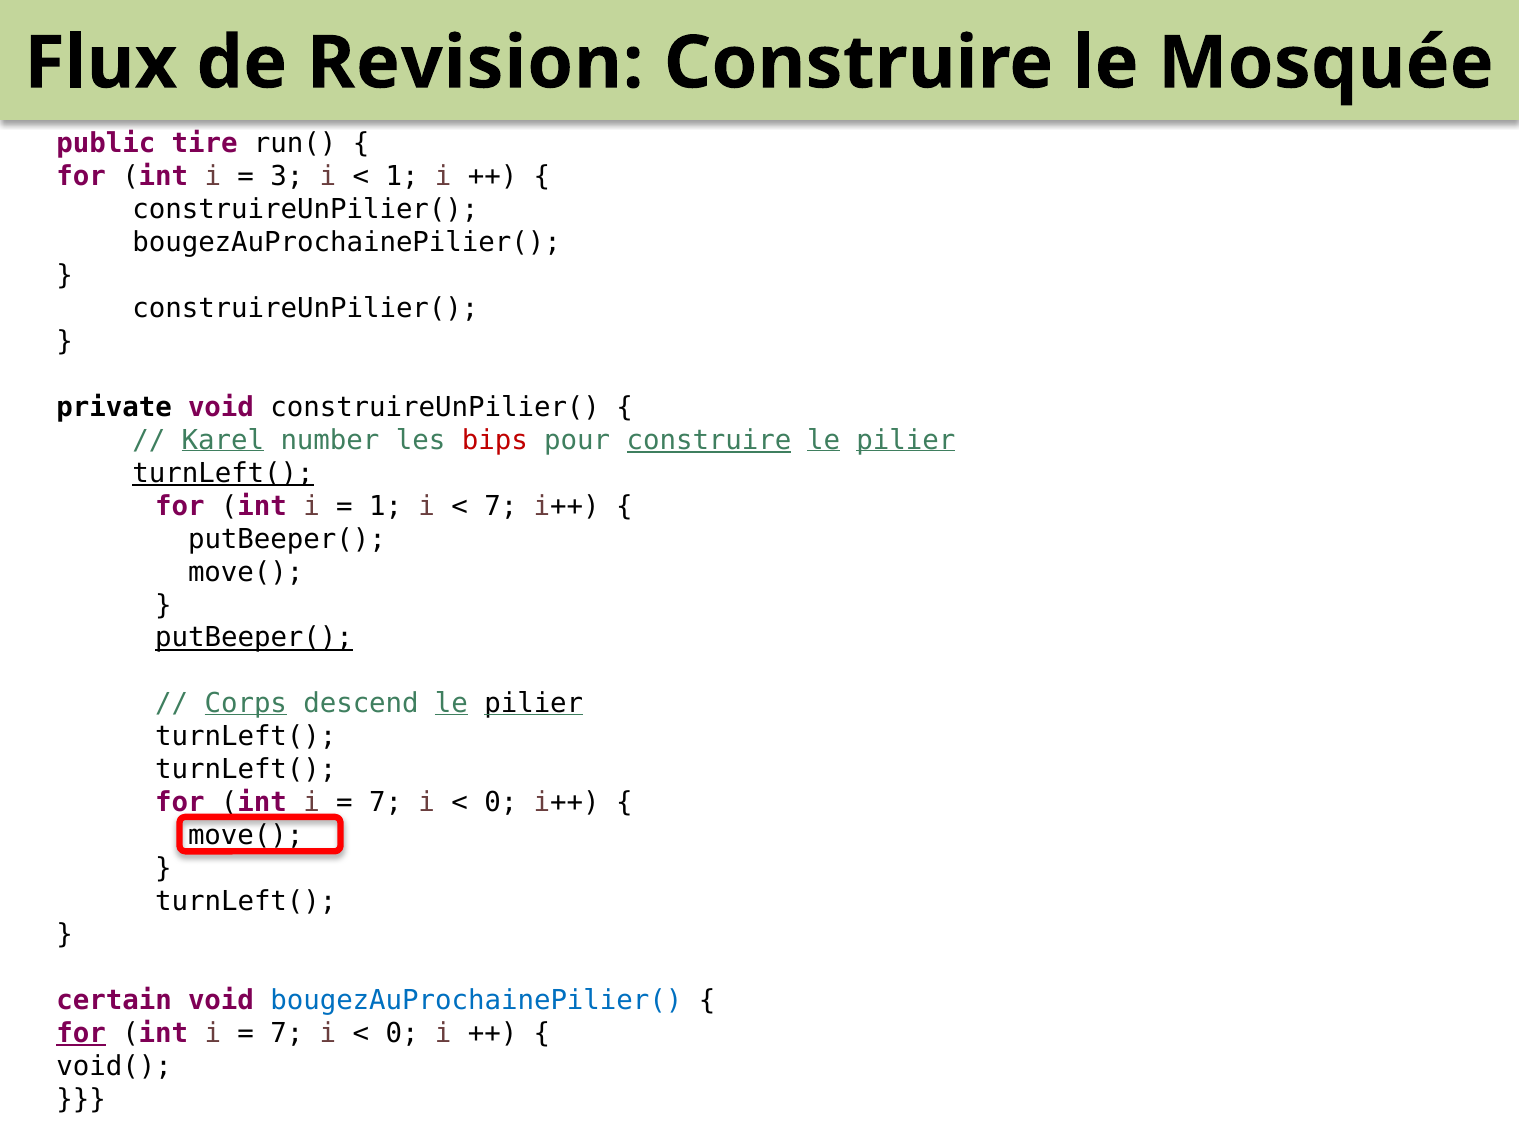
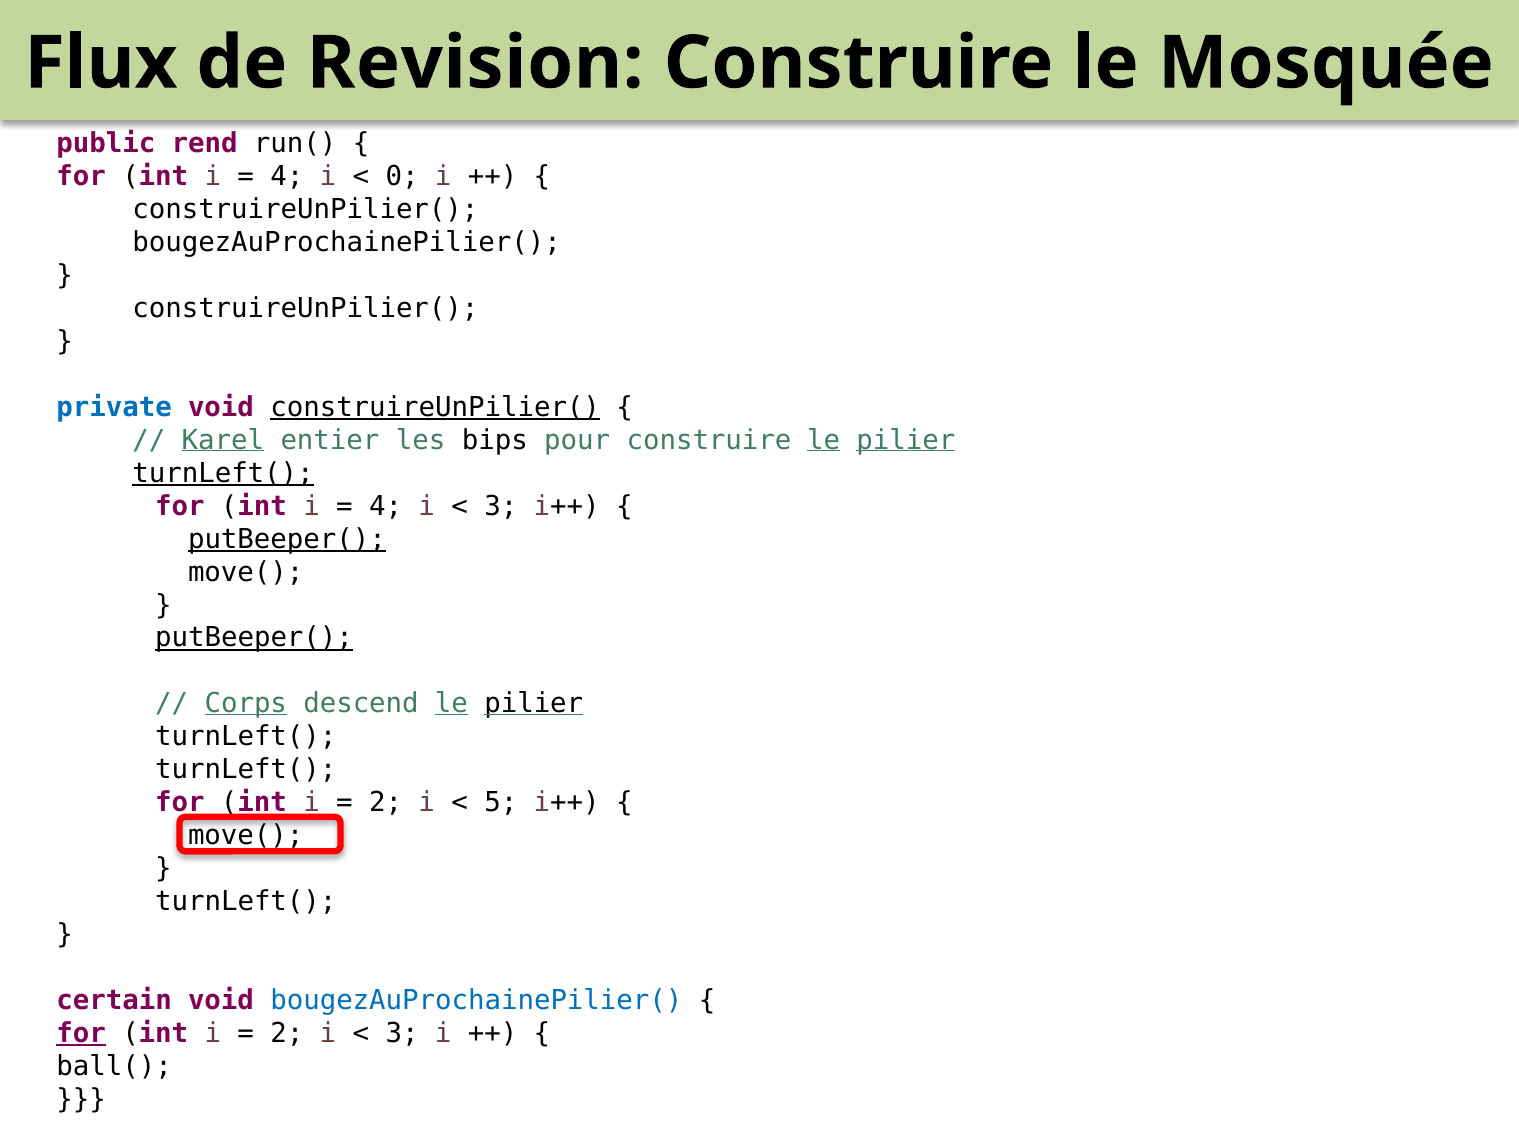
tire: tire -> rend
3 at (287, 177): 3 -> 4
1 at (402, 177): 1 -> 0
private colour: black -> blue
construireUnPilier( at (435, 407) underline: none -> present
number: number -> entier
bips colour: red -> black
construire at (709, 440) underline: present -> none
1 at (386, 506): 1 -> 4
7 at (501, 506): 7 -> 3
putBeeper( at (287, 539) underline: none -> present
7 at (386, 803): 7 -> 2
0 at (501, 803): 0 -> 5
7 at (287, 1033): 7 -> 2
0 at (402, 1033): 0 -> 3
void(: void( -> ball(
